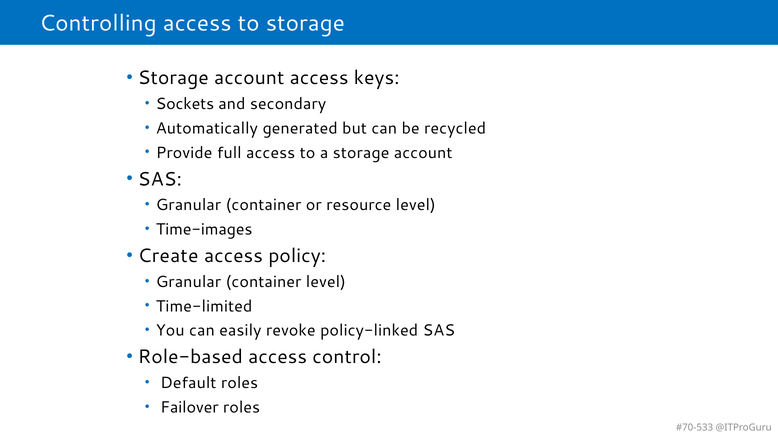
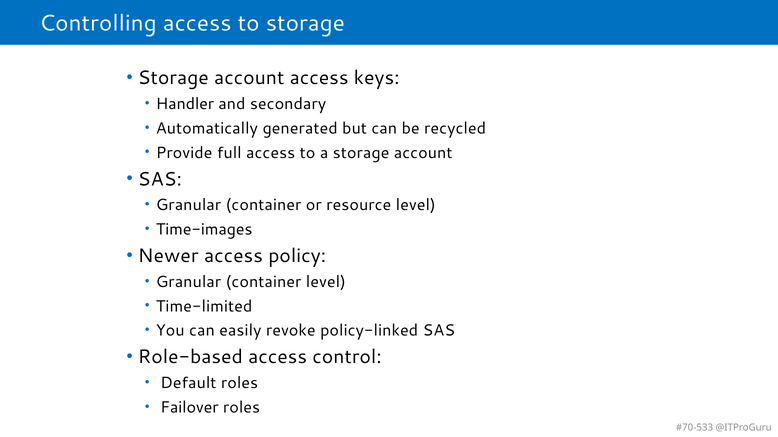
Sockets: Sockets -> Handler
Create: Create -> Newer
